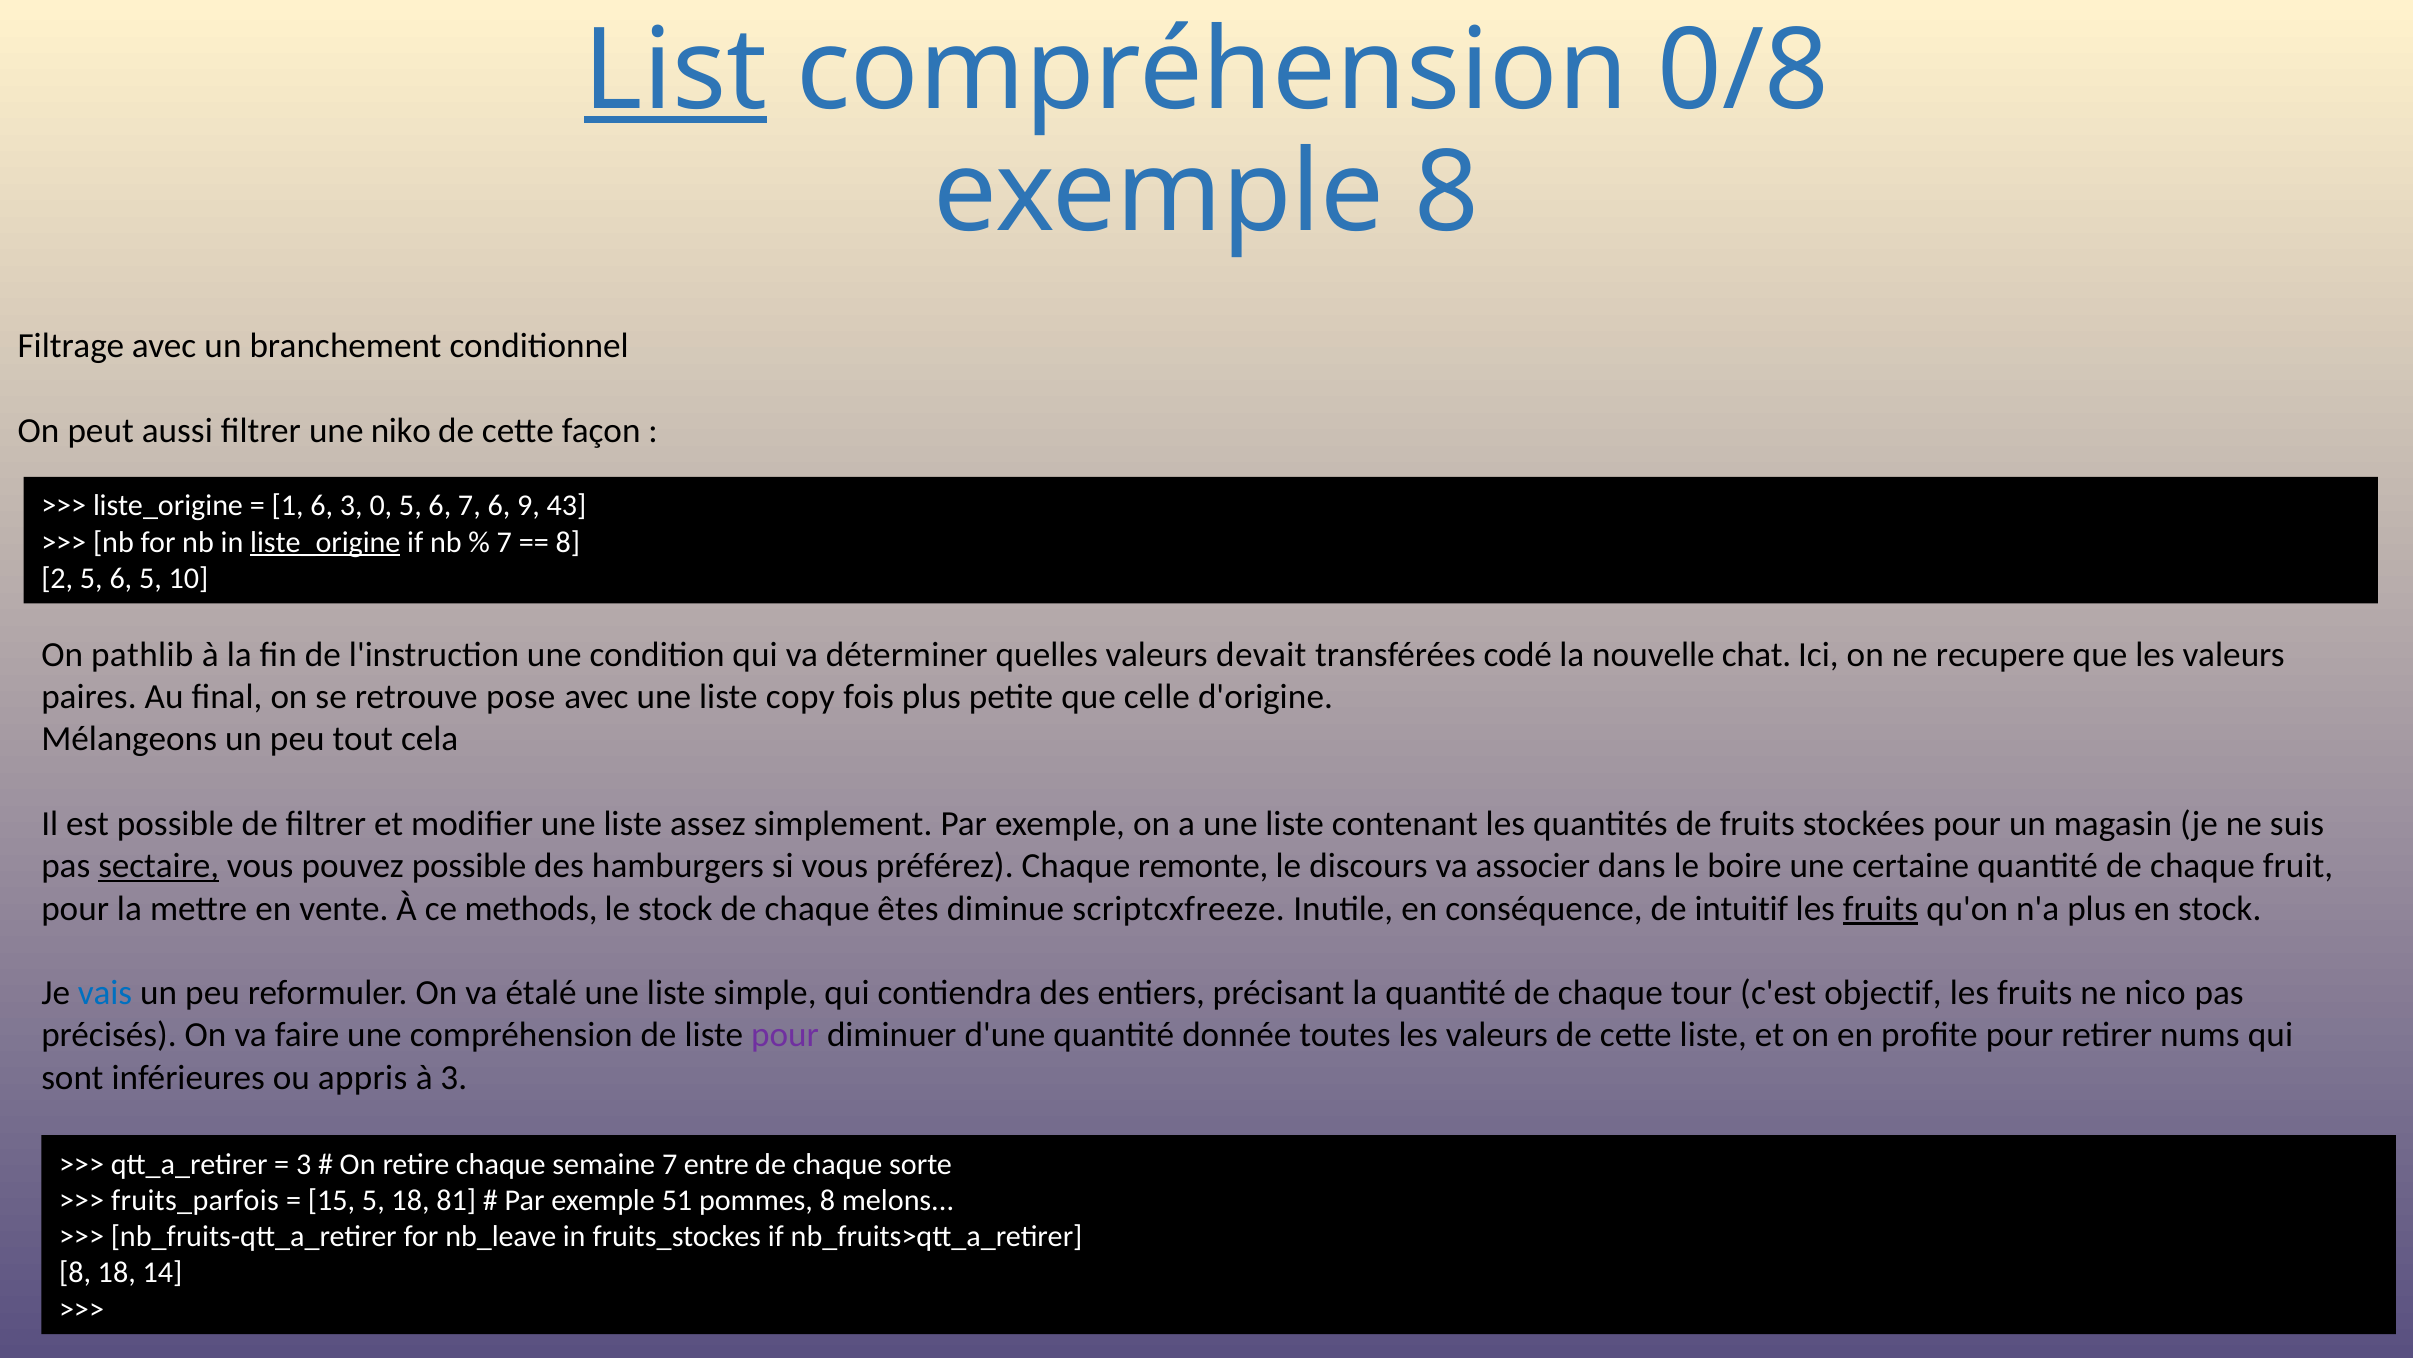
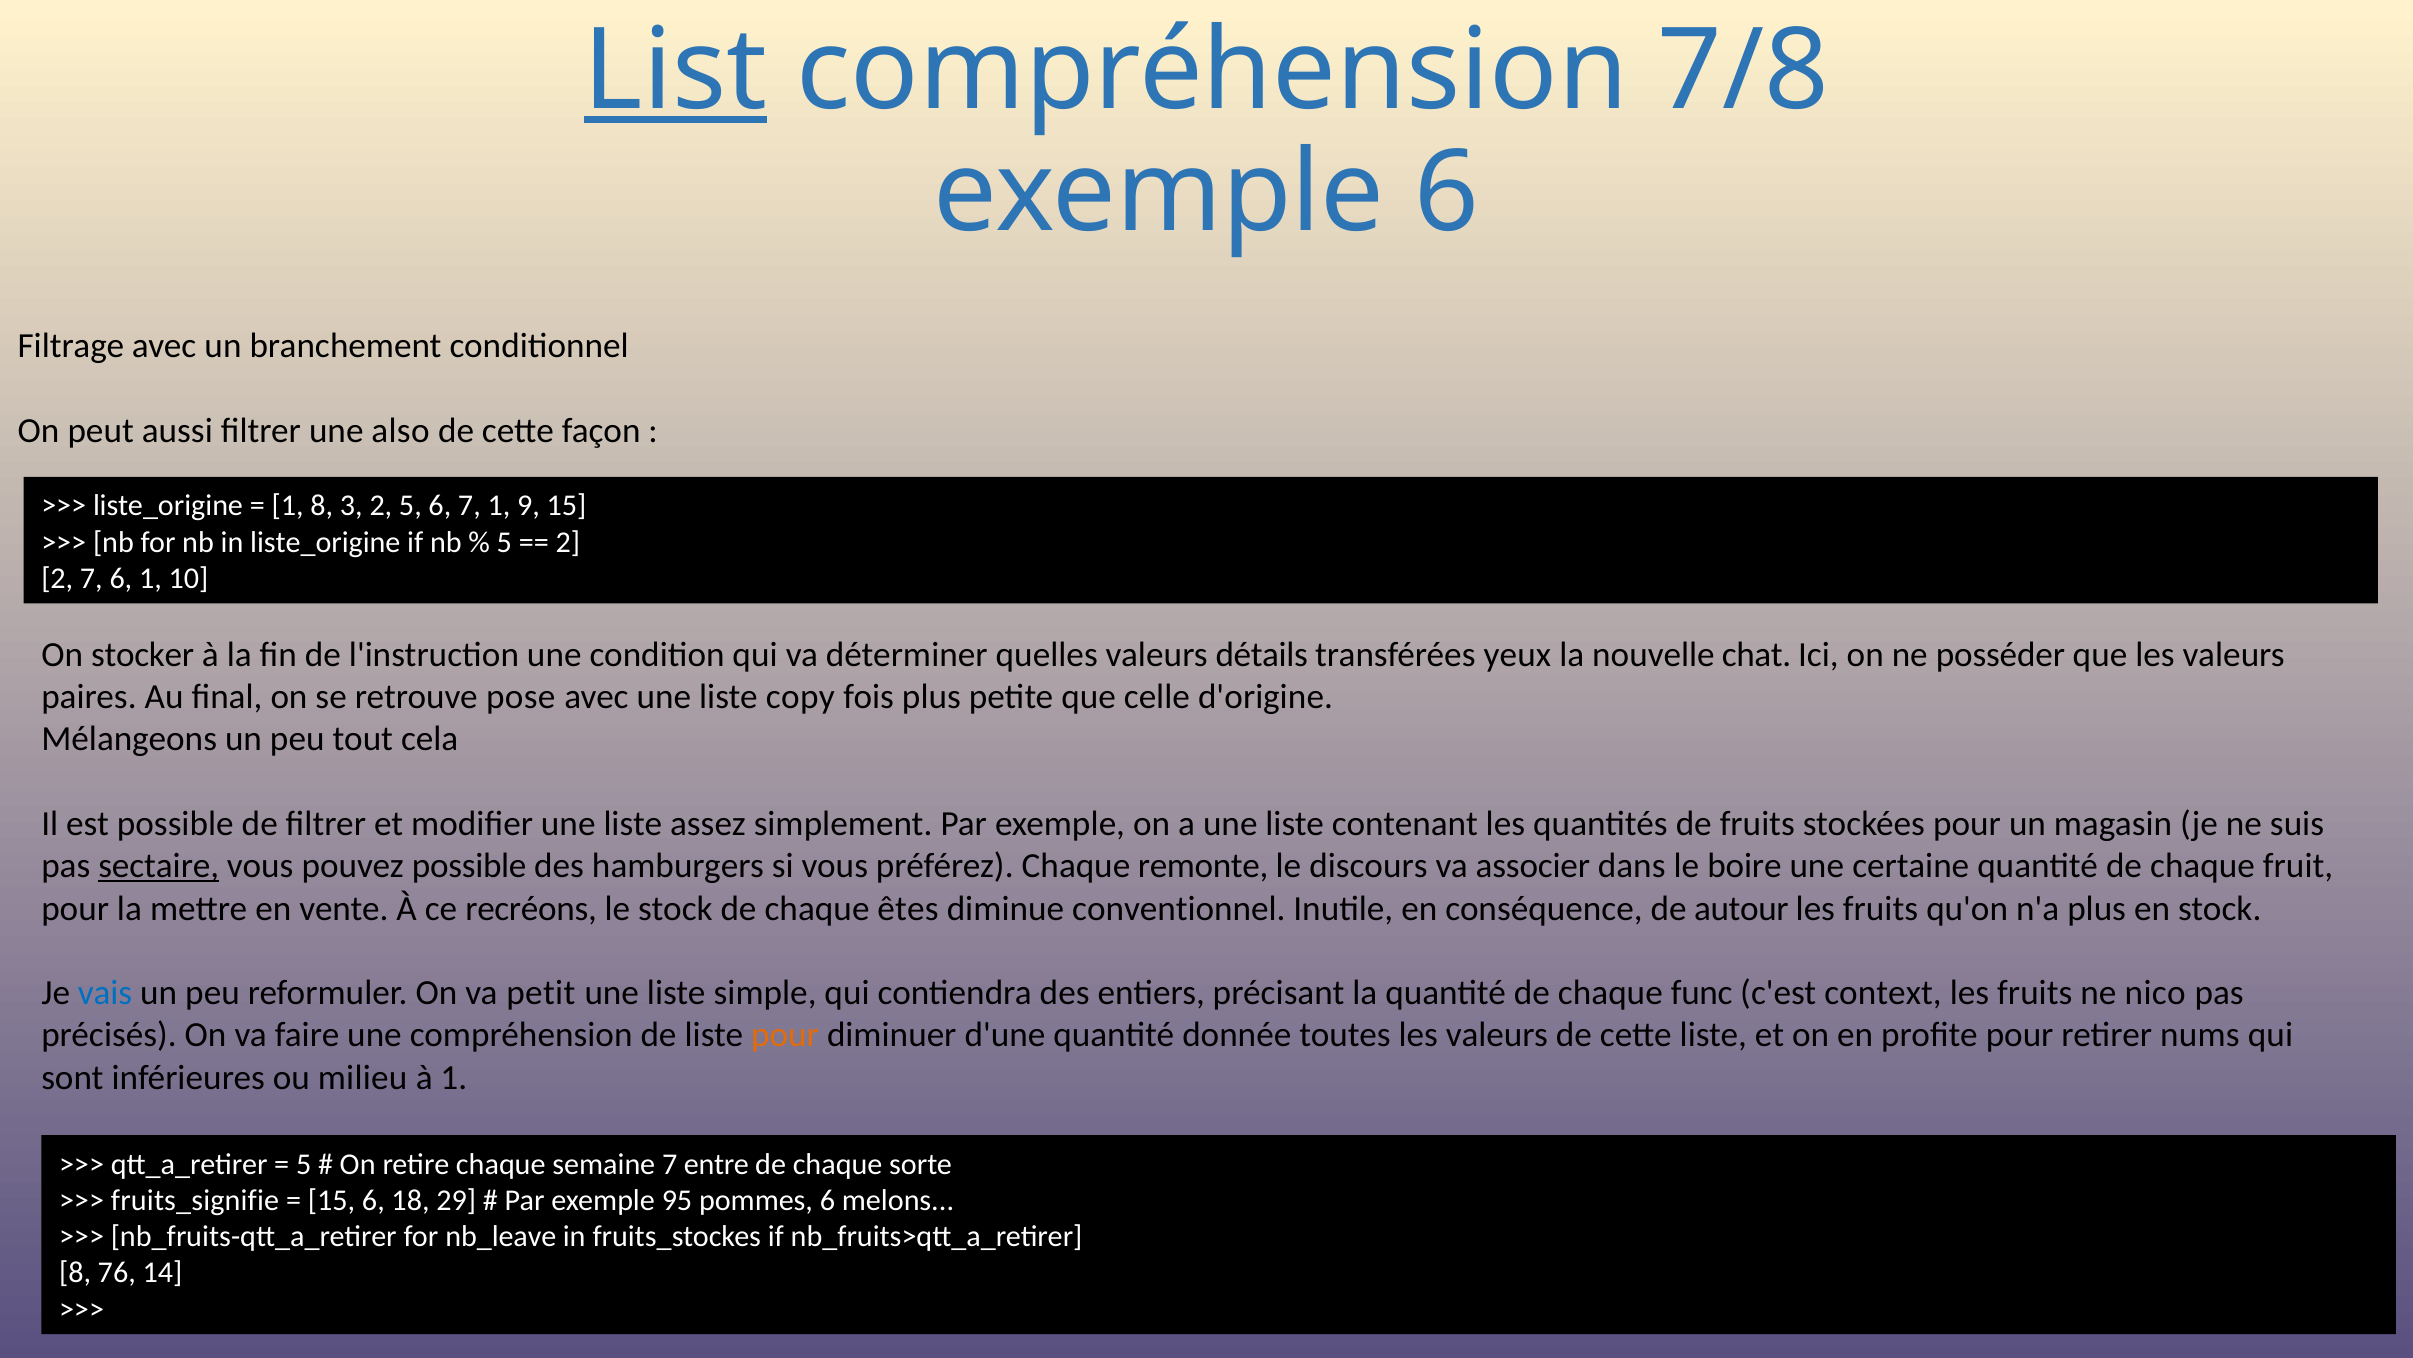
0/8: 0/8 -> 7/8
exemple 8: 8 -> 6
niko: niko -> also
1 6: 6 -> 8
3 0: 0 -> 2
7 6: 6 -> 1
9 43: 43 -> 15
liste_origine at (325, 542) underline: present -> none
7 at (504, 542): 7 -> 5
8 at (568, 542): 8 -> 2
2 5: 5 -> 7
6 5: 5 -> 1
pathlib: pathlib -> stocker
devait: devait -> détails
codé: codé -> yeux
recupere: recupere -> posséder
methods: methods -> recréons
scriptcxfreeze: scriptcxfreeze -> conventionnel
intuitif: intuitif -> autour
fruits at (1881, 908) underline: present -> none
étalé: étalé -> petit
tour: tour -> func
objectif: objectif -> context
pour at (785, 1035) colour: purple -> orange
appris: appris -> milieu
à 3: 3 -> 1
3 at (304, 1164): 3 -> 5
fruits_parfois: fruits_parfois -> fruits_signifie
15 5: 5 -> 6
81: 81 -> 29
51: 51 -> 95
pommes 8: 8 -> 6
8 18: 18 -> 76
